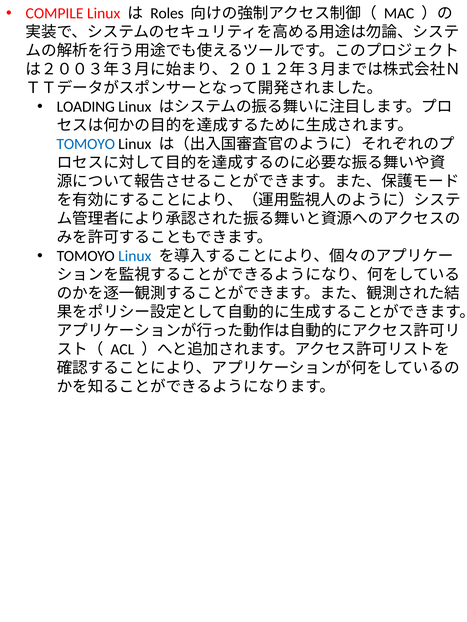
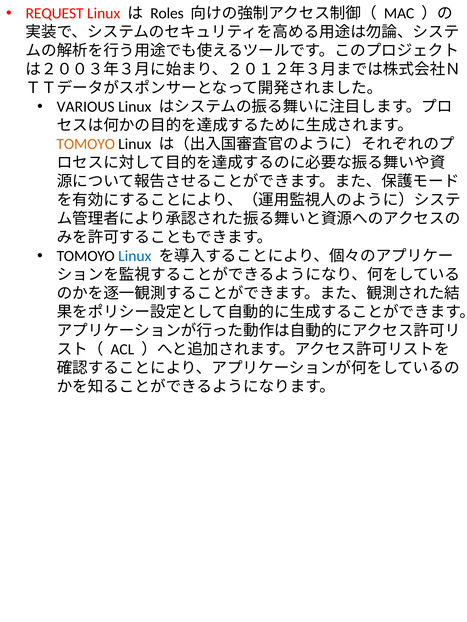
COMPILE: COMPILE -> REQUEST
LOADING: LOADING -> VARIOUS
TOMOYO at (86, 144) colour: blue -> orange
